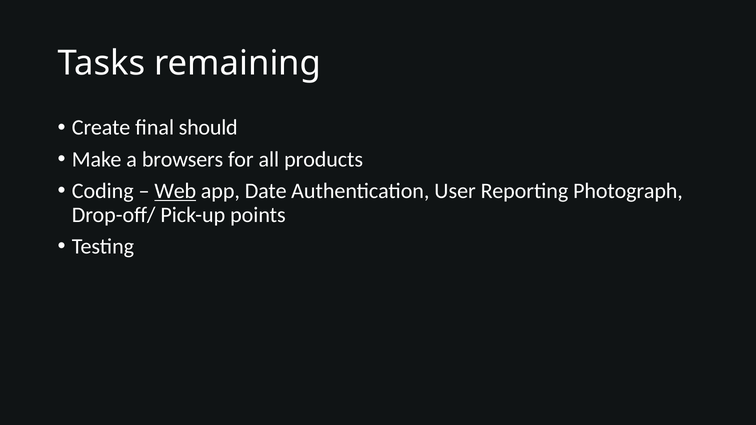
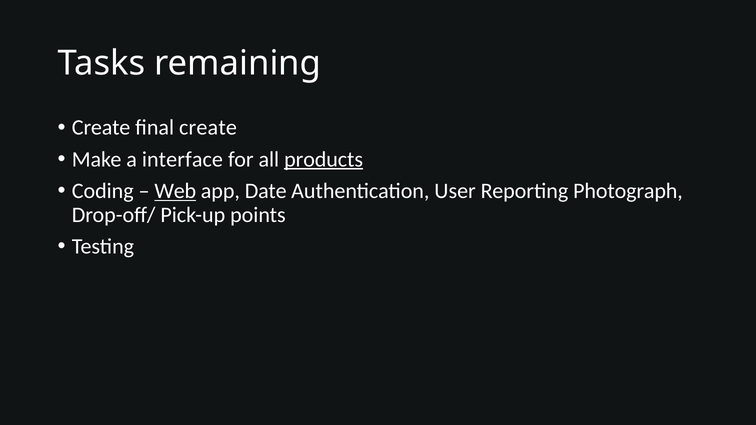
final should: should -> create
browsers: browsers -> interface
products underline: none -> present
